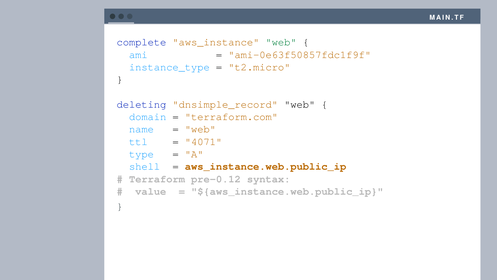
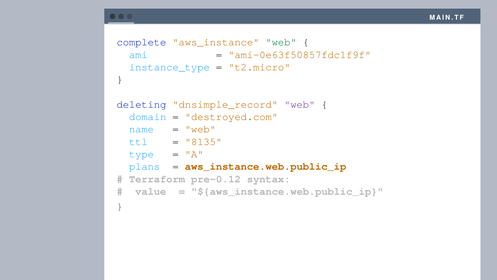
web at (300, 104) colour: black -> purple
terraform.com: terraform.com -> destroyed.com
4071: 4071 -> 8135
shell: shell -> plans
